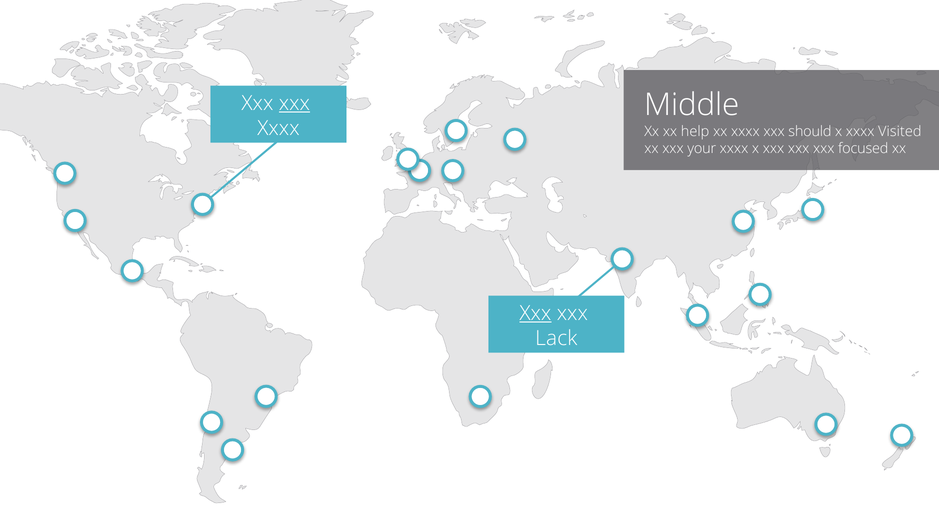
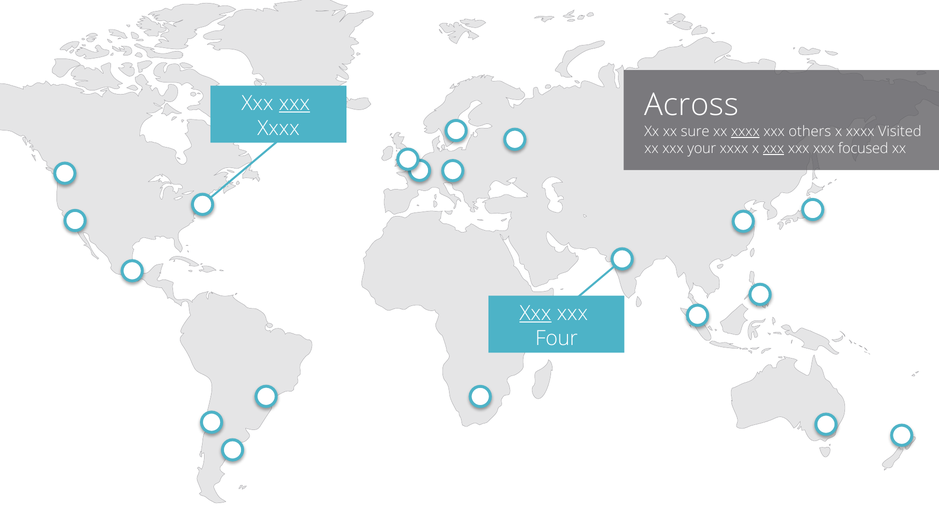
Middle: Middle -> Across
help: help -> sure
xxxx at (745, 131) underline: none -> present
should: should -> others
xxx at (774, 149) underline: none -> present
Lack: Lack -> Four
